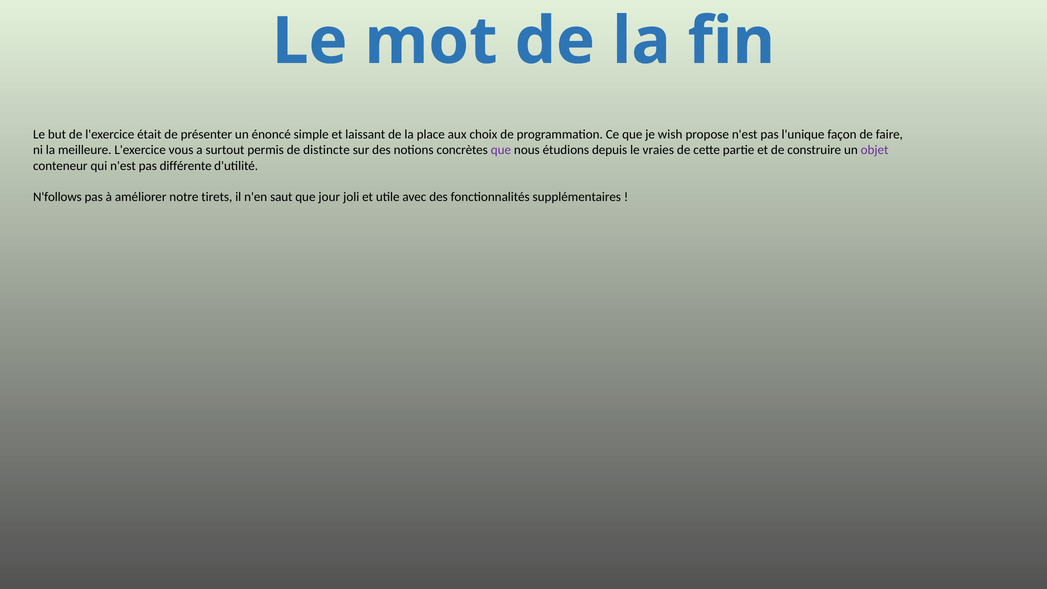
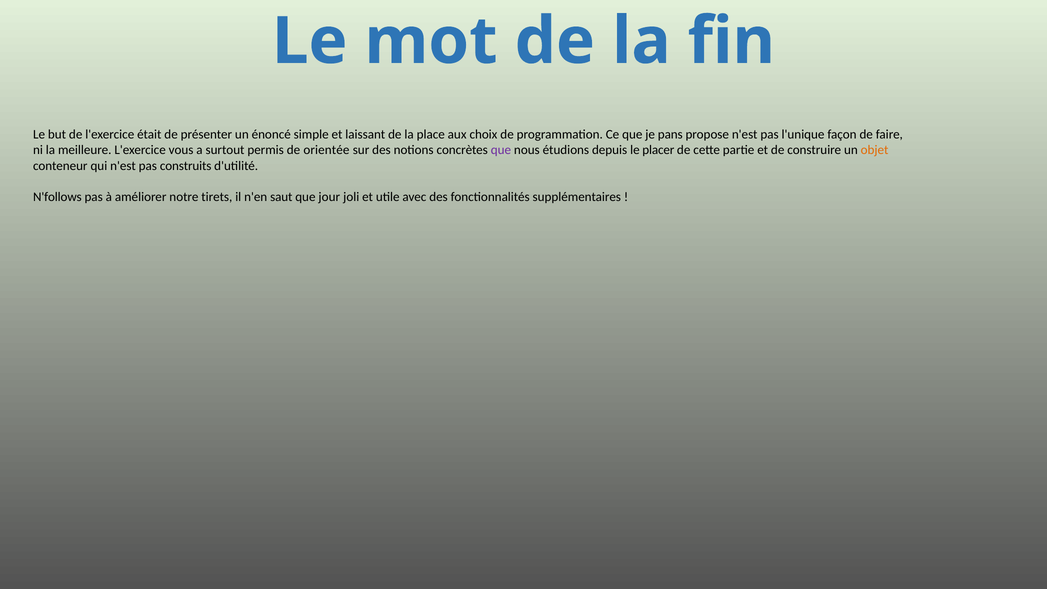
wish: wish -> pans
distincte: distincte -> orientée
vraies: vraies -> placer
objet colour: purple -> orange
différente: différente -> construits
